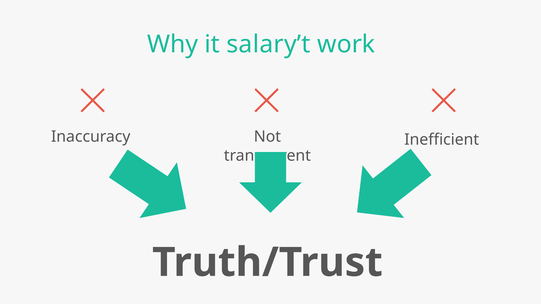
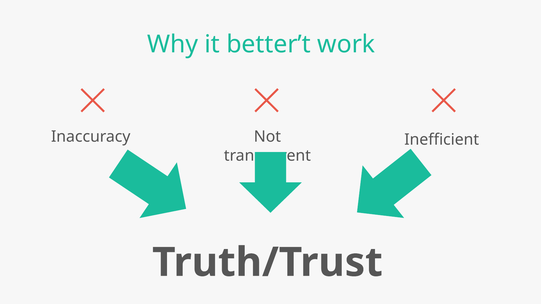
salary’t: salary’t -> better’t
